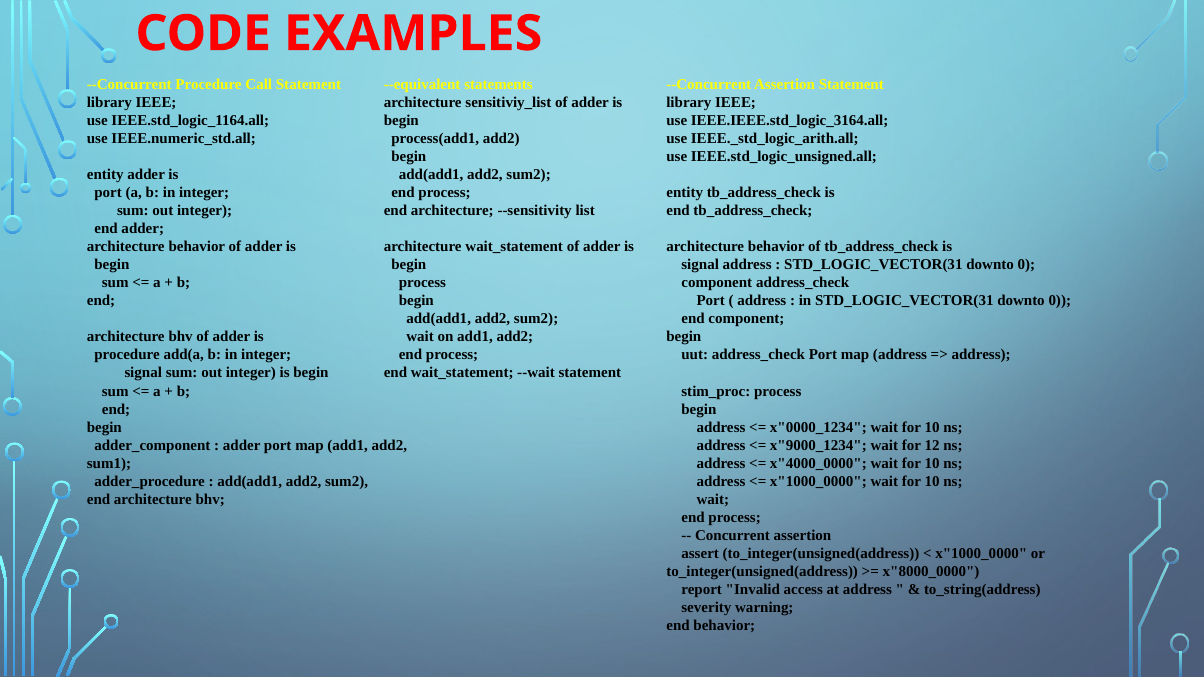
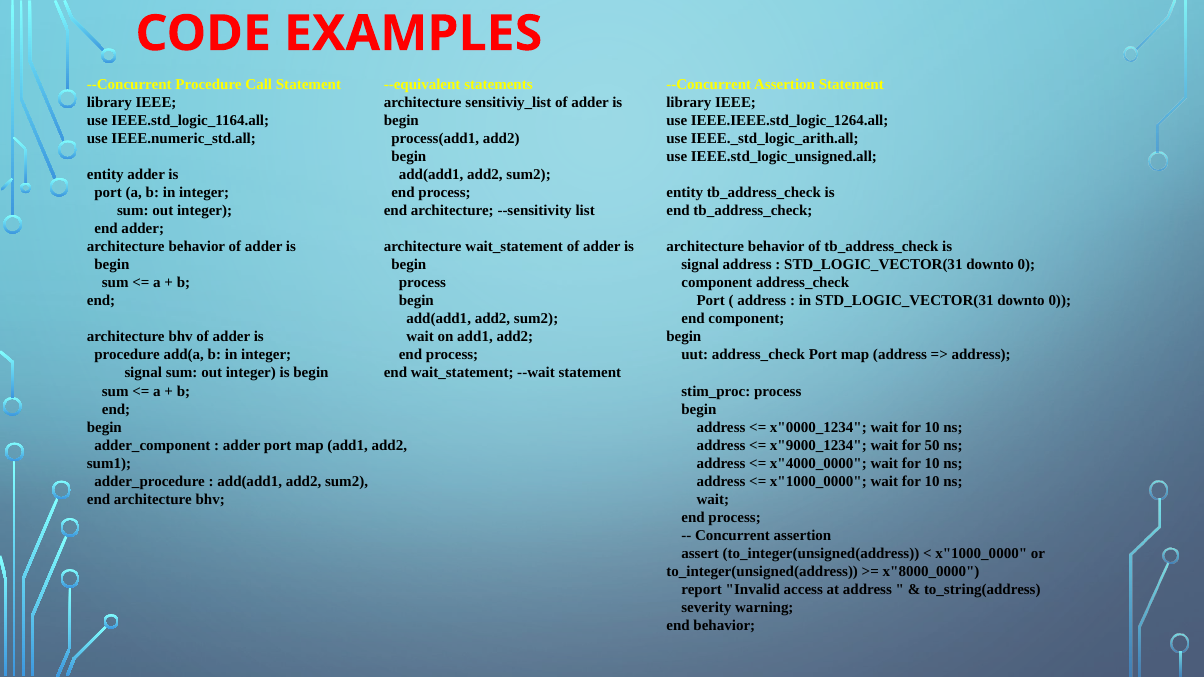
IEEE.IEEE.std_logic_3164.all: IEEE.IEEE.std_logic_3164.all -> IEEE.IEEE.std_logic_1264.all
12: 12 -> 50
